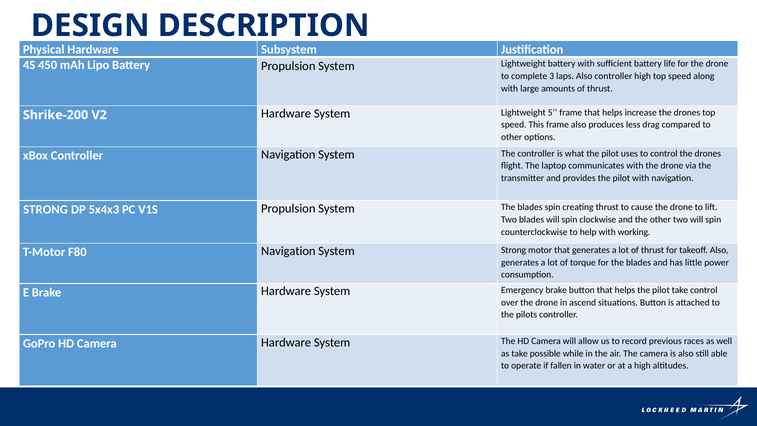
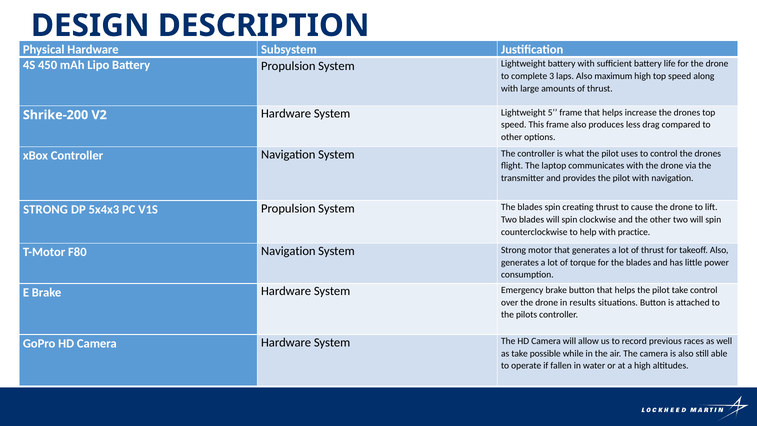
Also controller: controller -> maximum
working: working -> practice
ascend: ascend -> results
